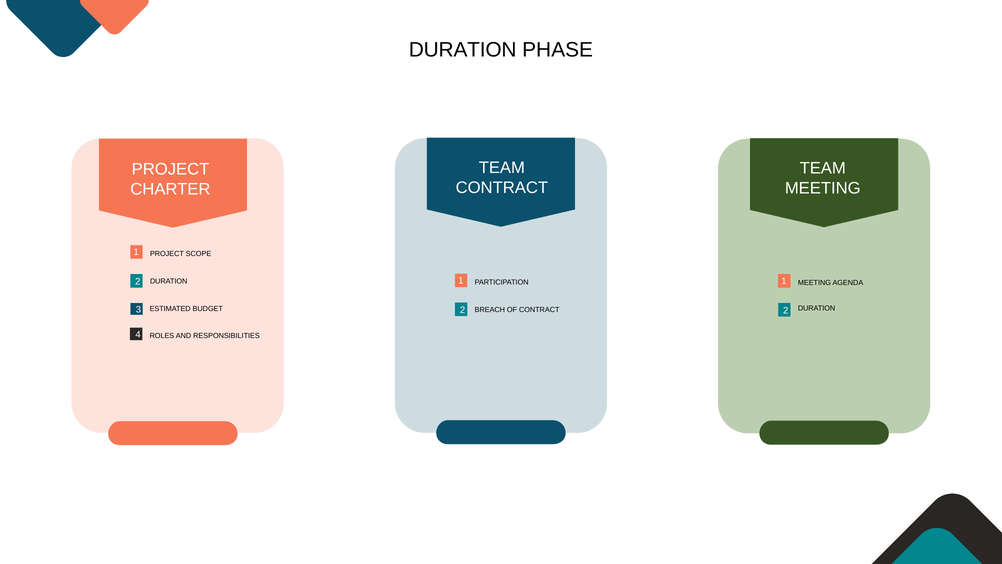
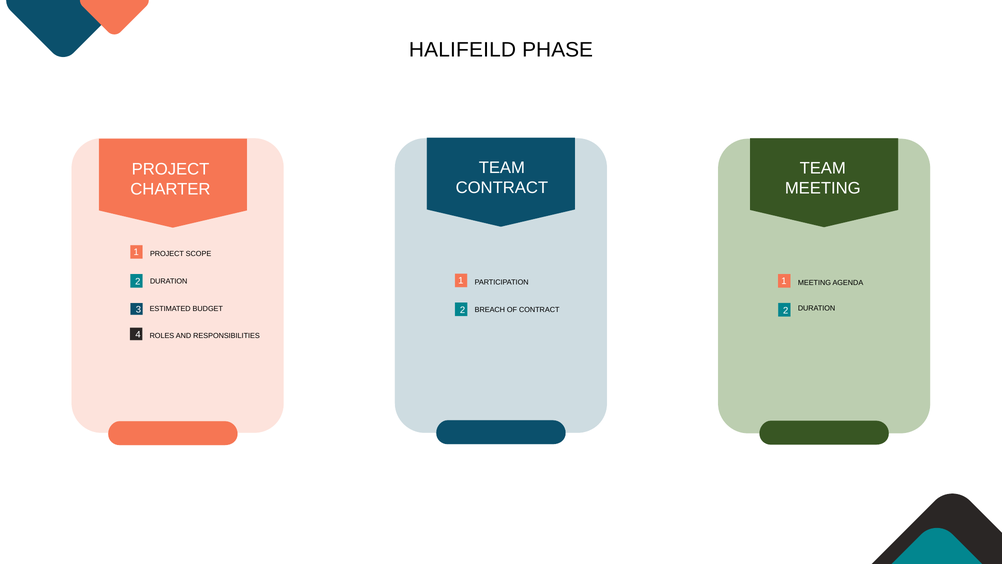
DURATION at (463, 50): DURATION -> HALIFEILD
